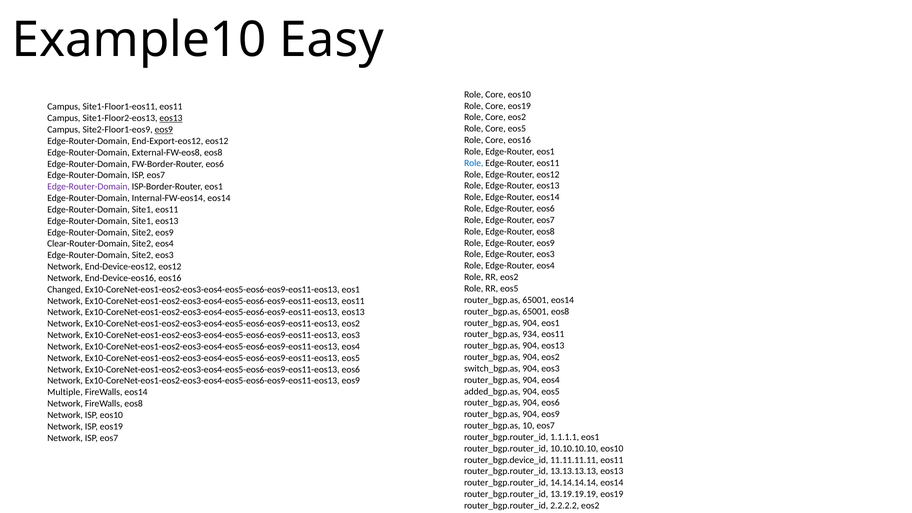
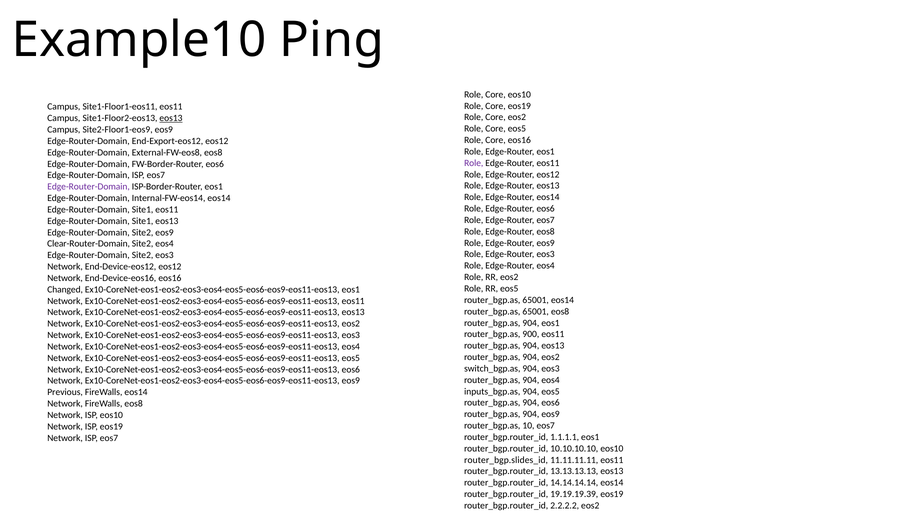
Easy: Easy -> Ping
eos9 at (164, 130) underline: present -> none
Role at (474, 163) colour: blue -> purple
934: 934 -> 900
added_bgp.as: added_bgp.as -> inputs_bgp.as
Multiple: Multiple -> Previous
router_bgp.device_id: router_bgp.device_id -> router_bgp.slides_id
13.19.19.19: 13.19.19.19 -> 19.19.19.39
